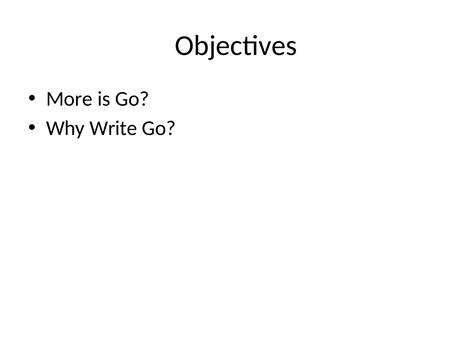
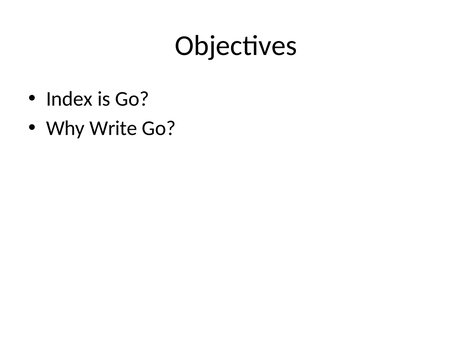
More: More -> Index
